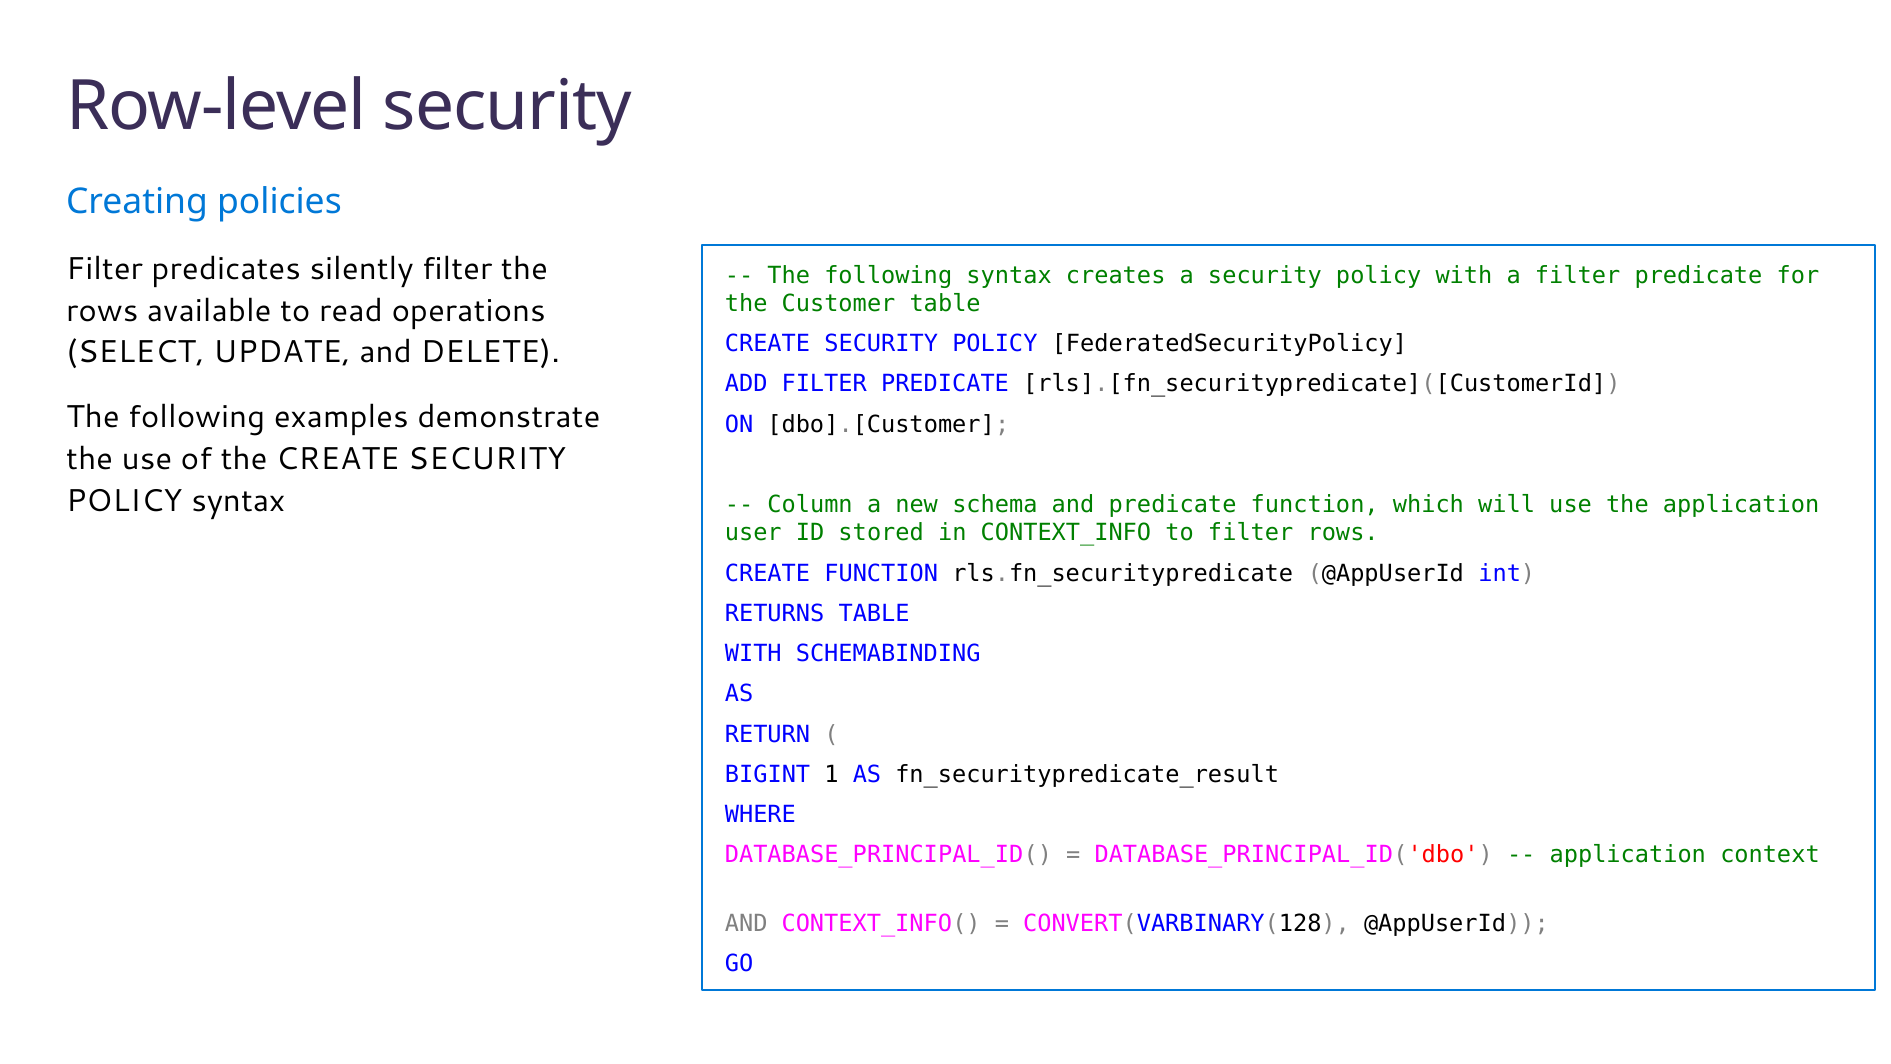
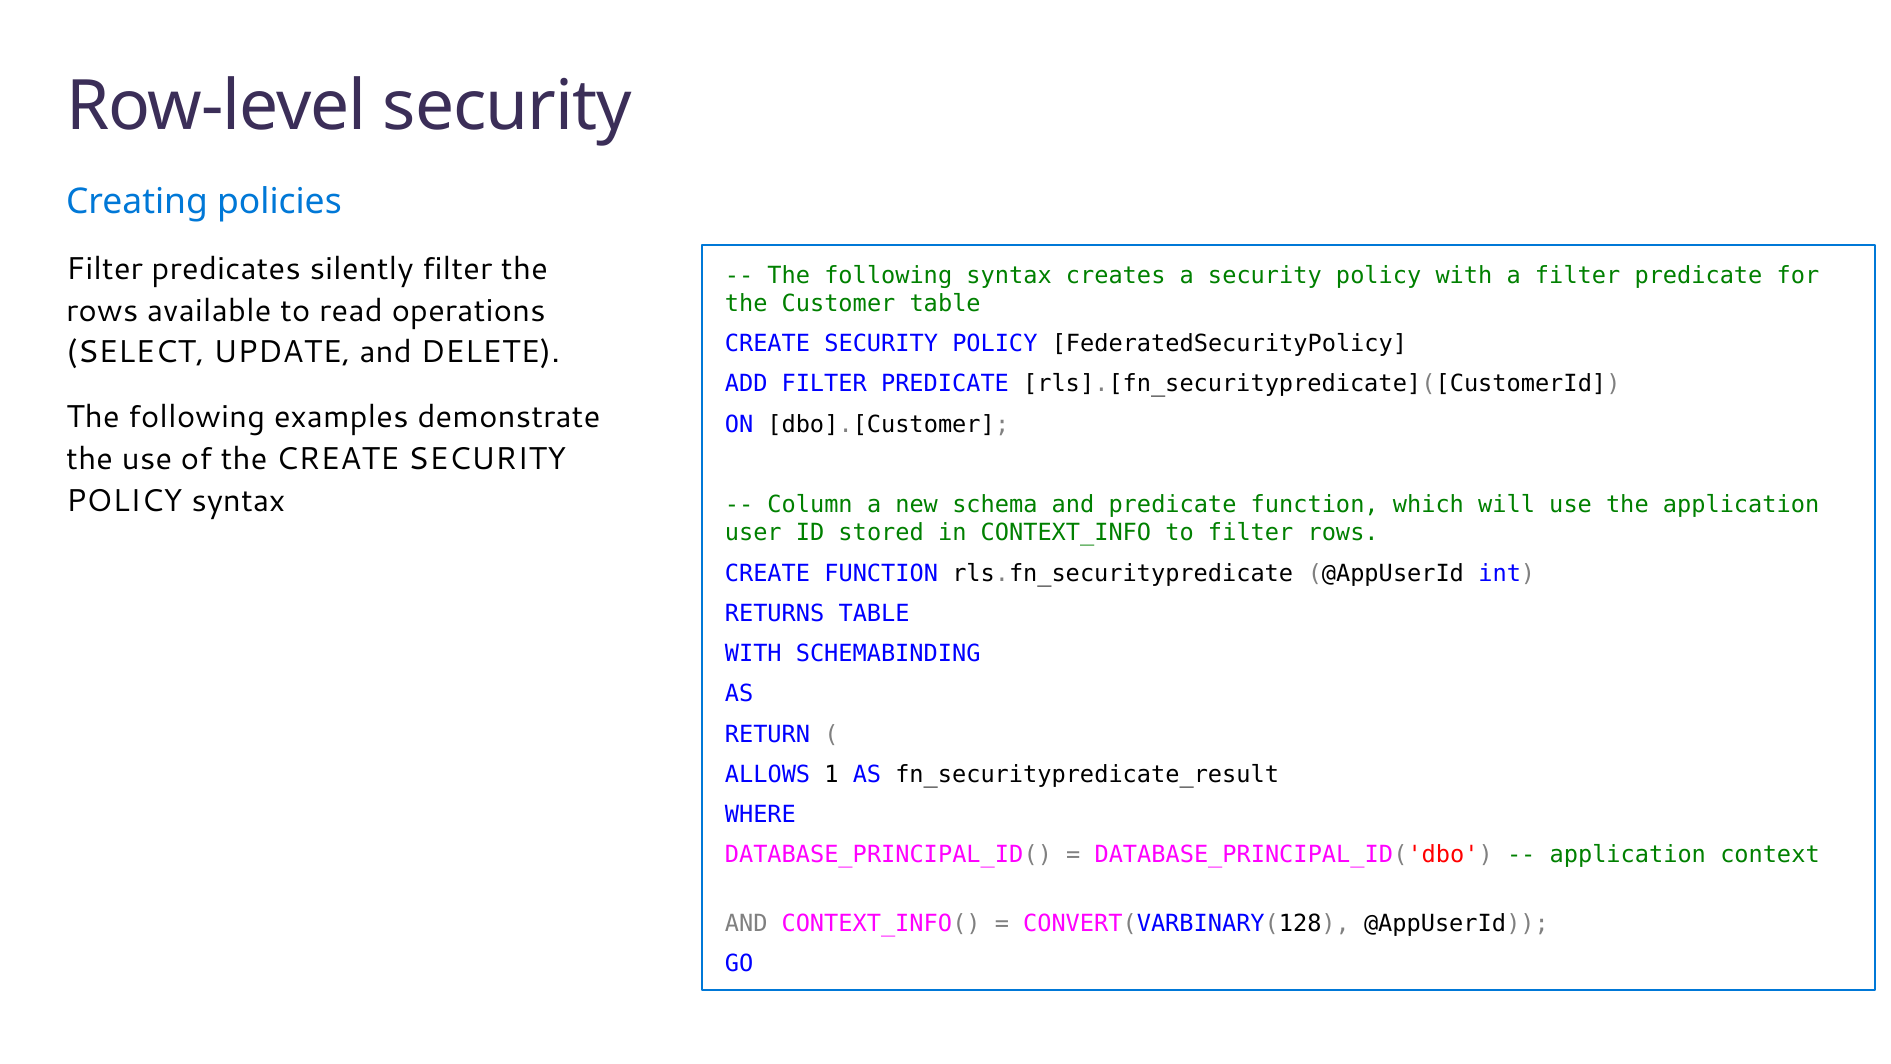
BIGINT: BIGINT -> ALLOWS
